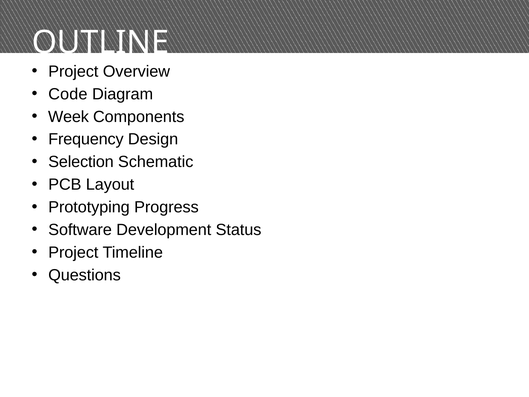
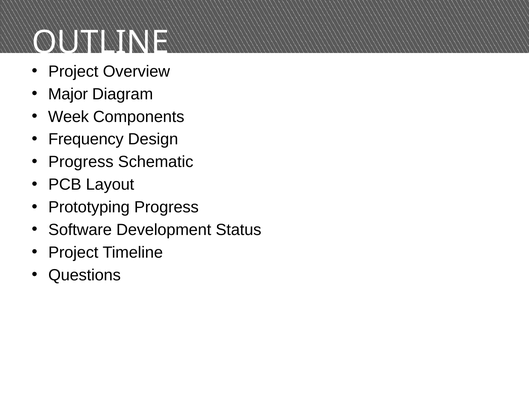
Code: Code -> Major
Selection at (81, 162): Selection -> Progress
